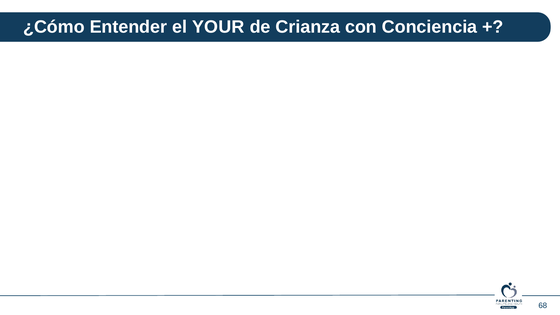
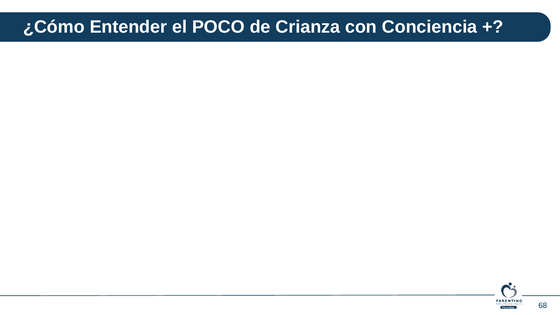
YOUR: YOUR -> POCO
